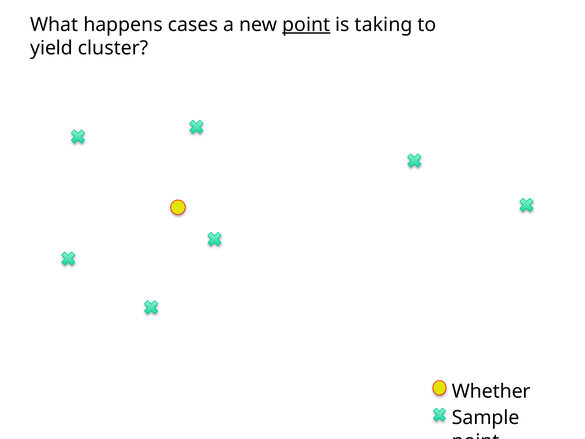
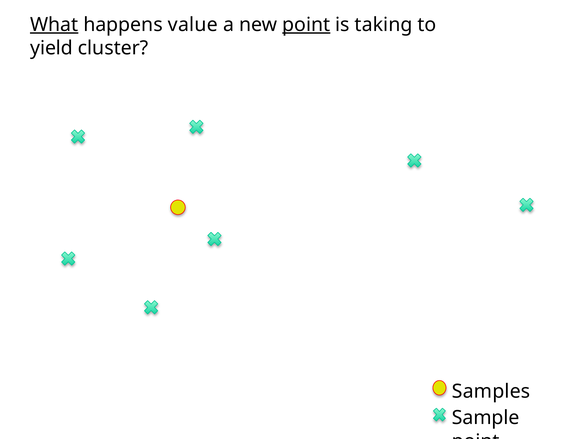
What underline: none -> present
cases: cases -> value
Whether: Whether -> Samples
